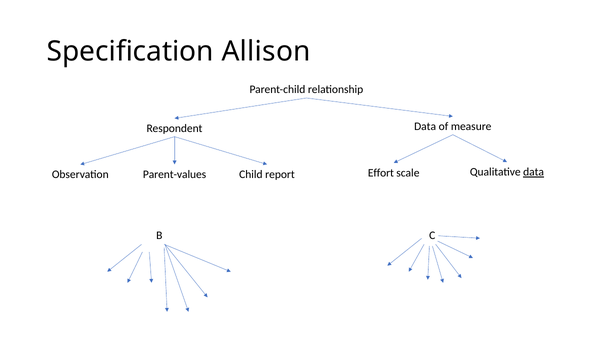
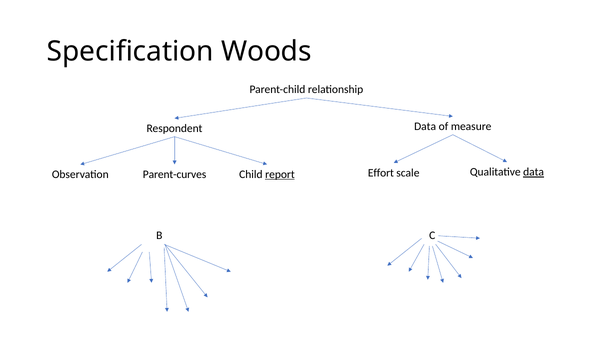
Allison: Allison -> Woods
Parent-values: Parent-values -> Parent-curves
report underline: none -> present
